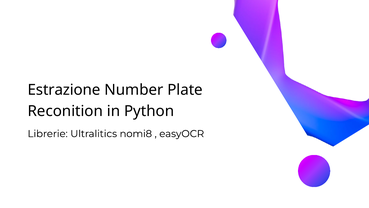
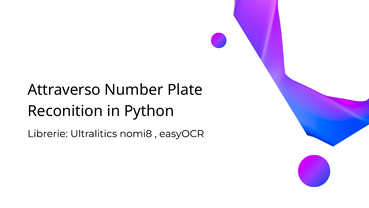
Estrazione: Estrazione -> Attraverso
